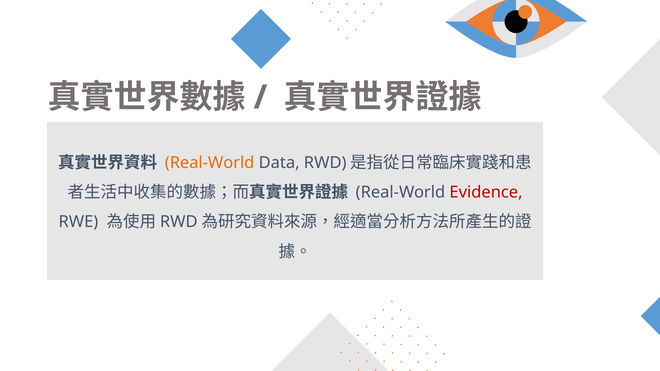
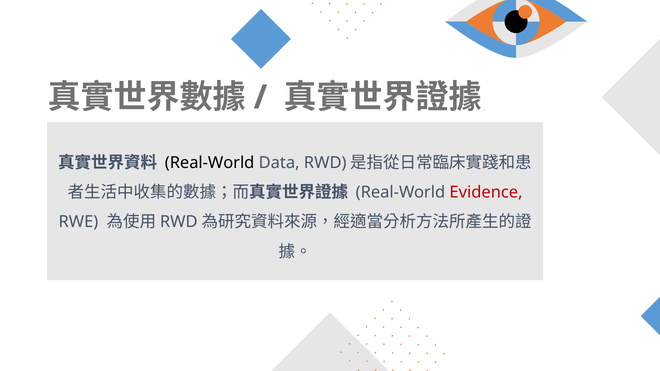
Real-World at (210, 163) colour: orange -> black
